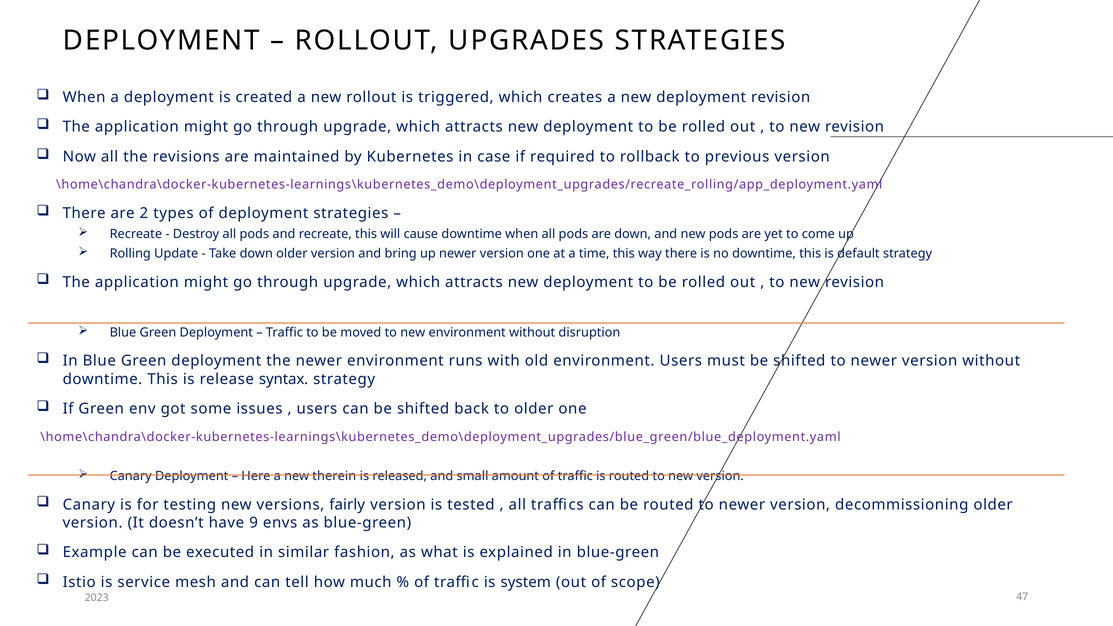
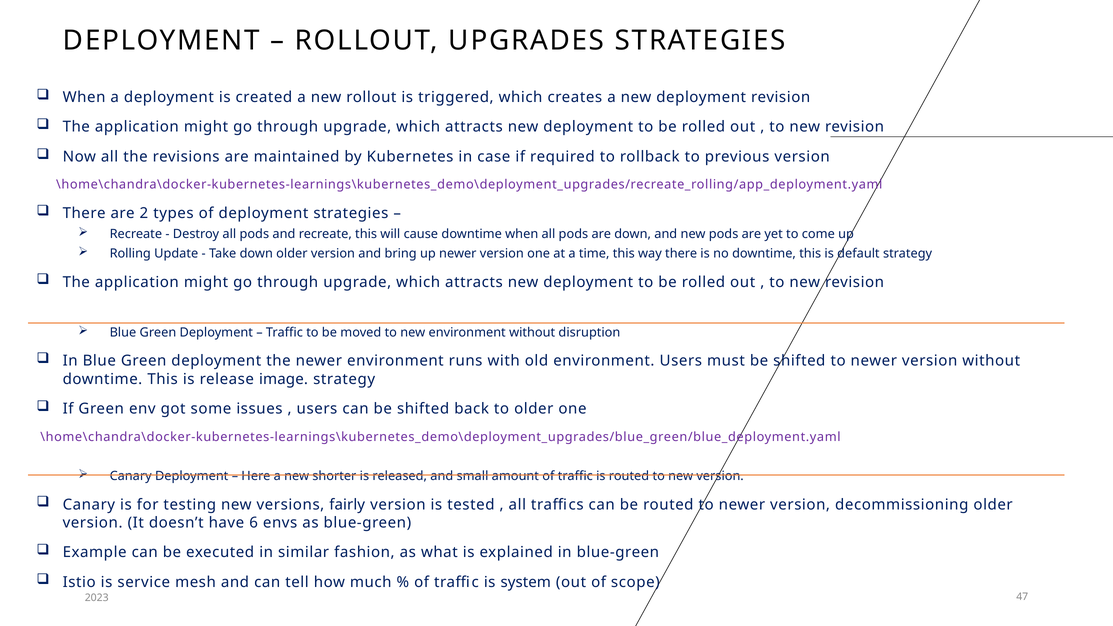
syntax: syntax -> image
therein: therein -> shorter
9: 9 -> 6
